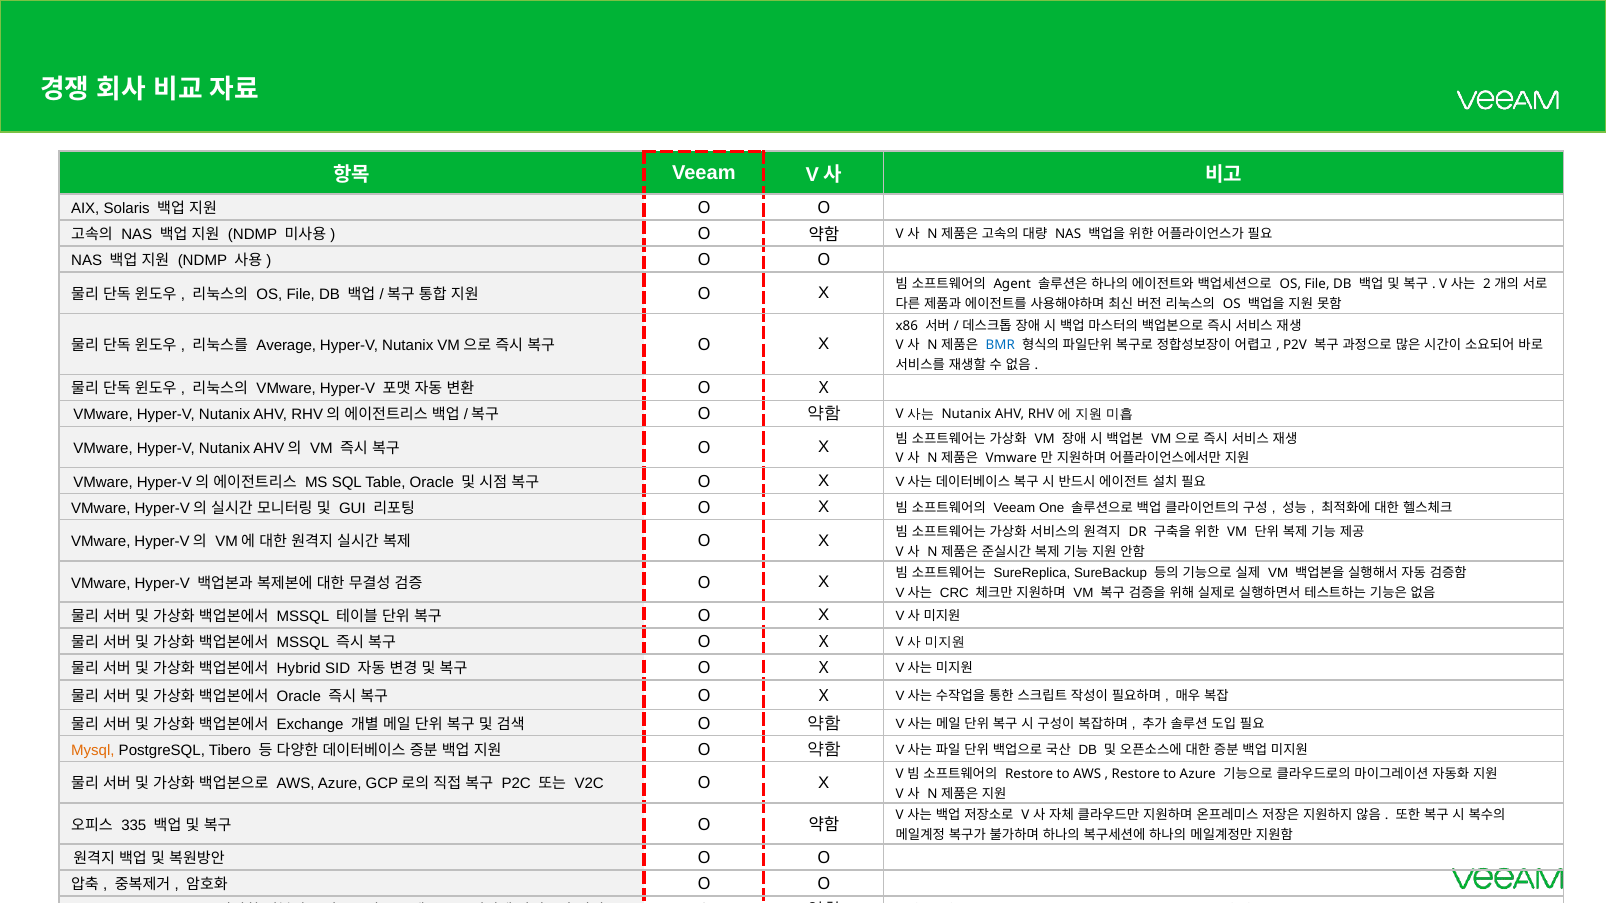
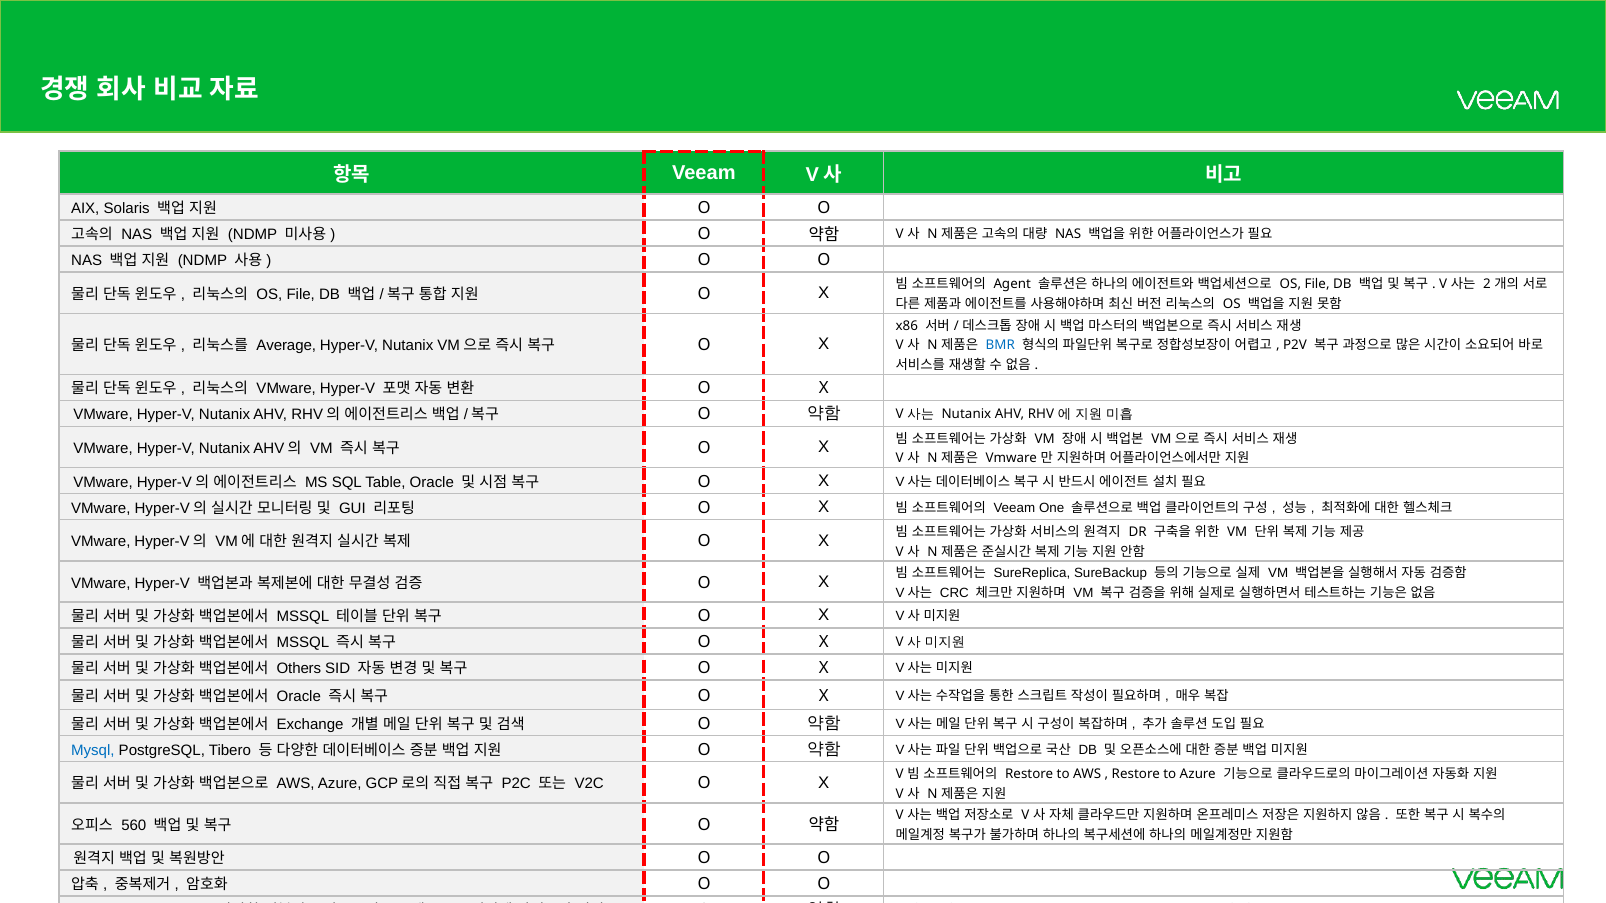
Hybrid: Hybrid -> Others
Mysql colour: orange -> blue
335: 335 -> 560
